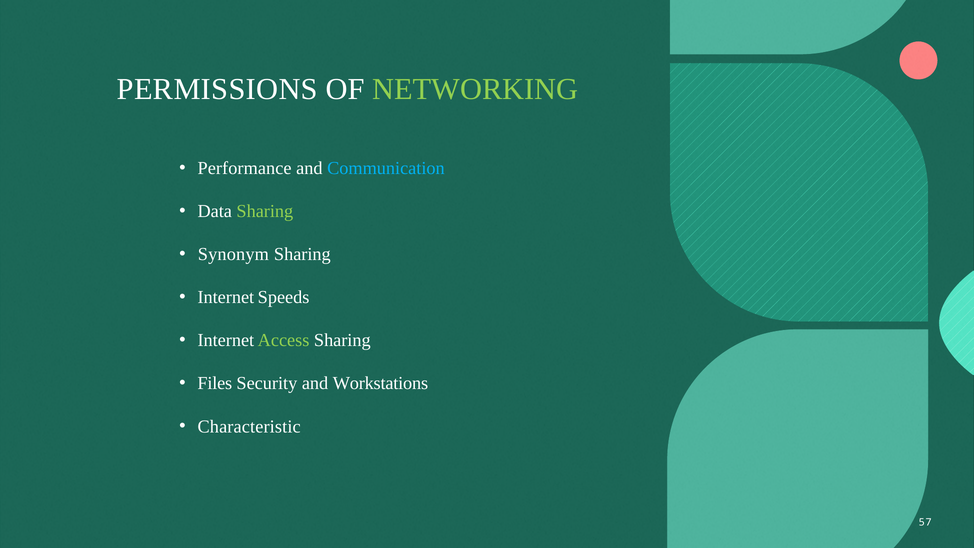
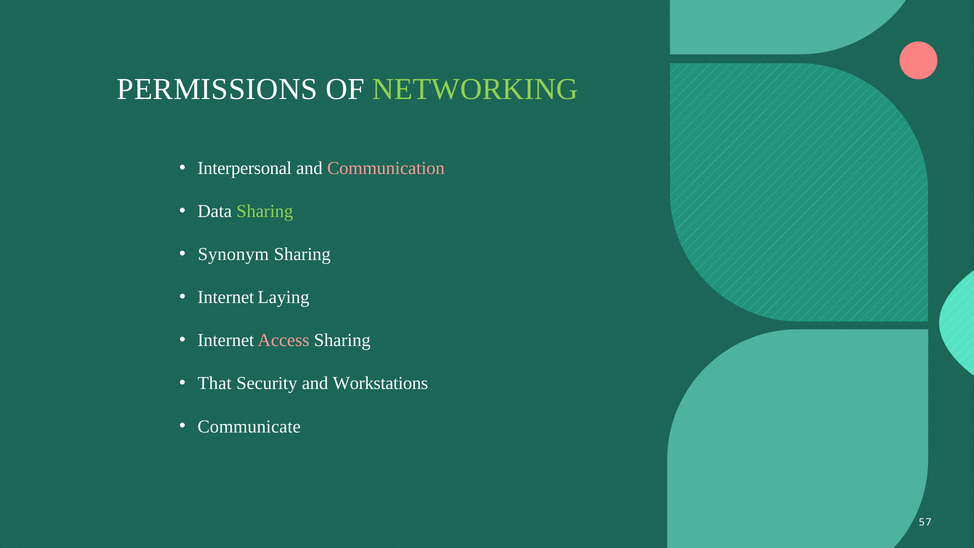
Performance: Performance -> Interpersonal
Communication colour: light blue -> pink
Speeds: Speeds -> Laying
Access colour: light green -> pink
Files: Files -> That
Characteristic: Characteristic -> Communicate
